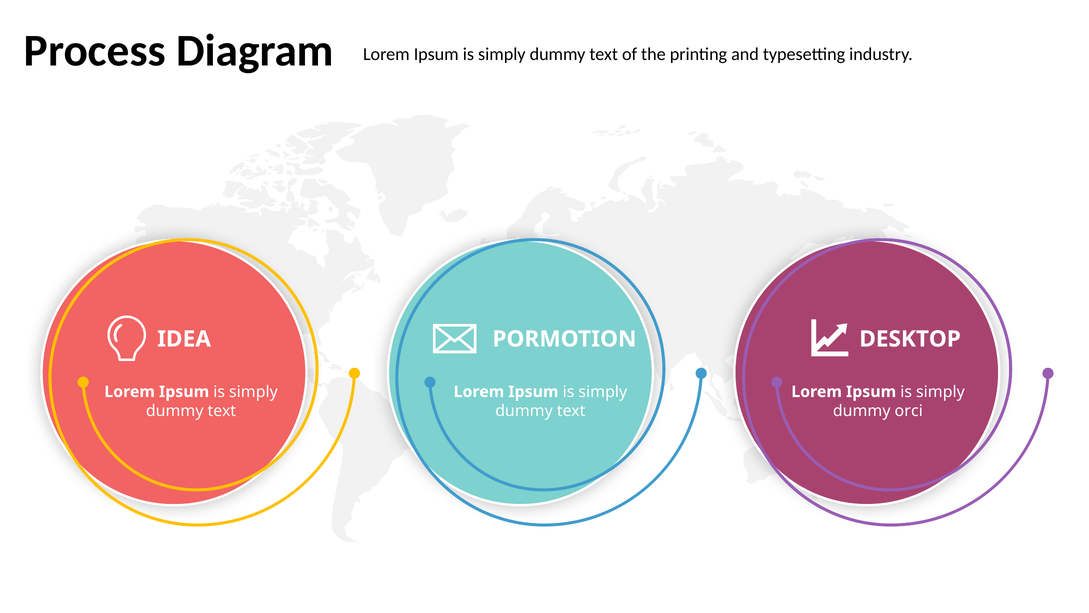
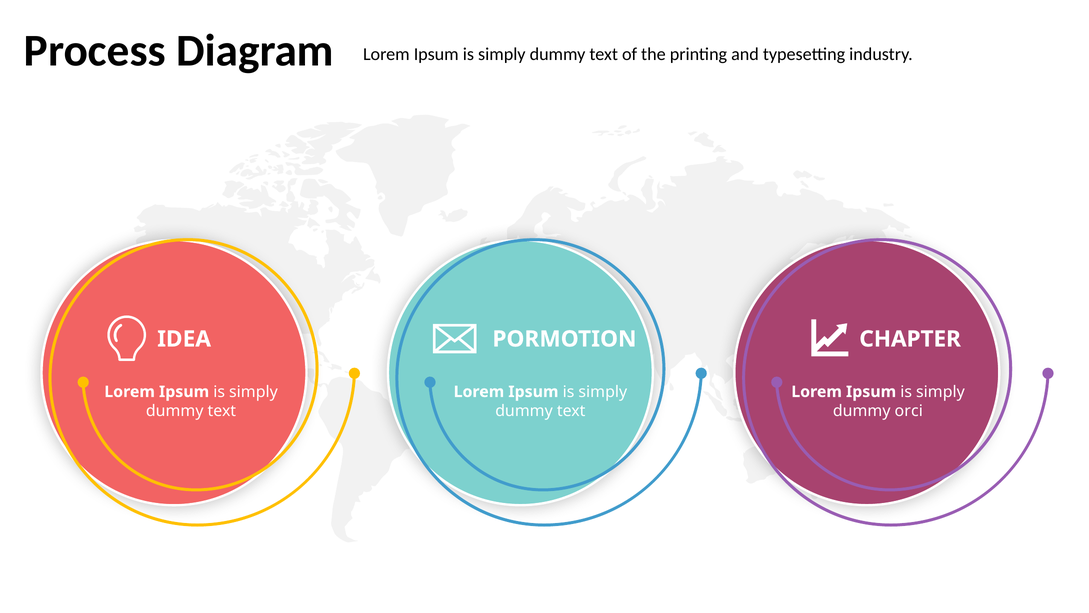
DESKTOP: DESKTOP -> CHAPTER
